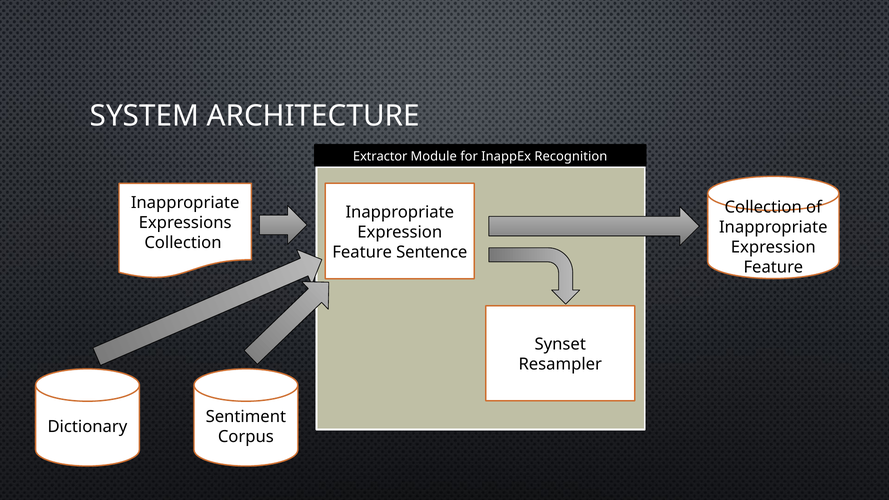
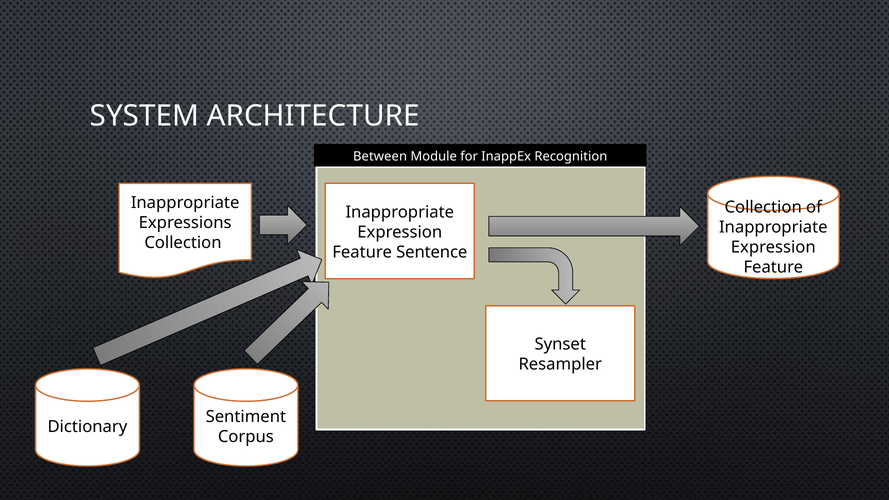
Extractor: Extractor -> Between
